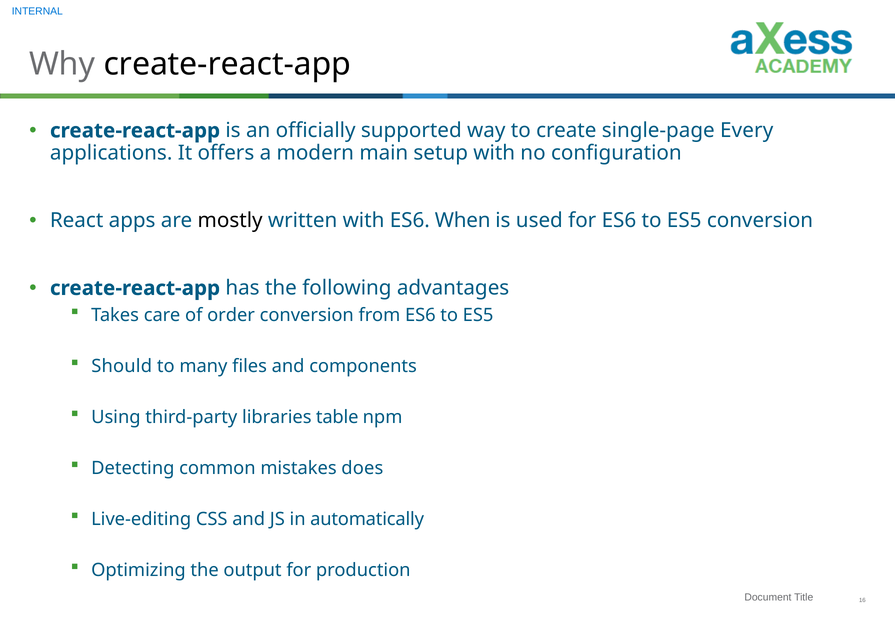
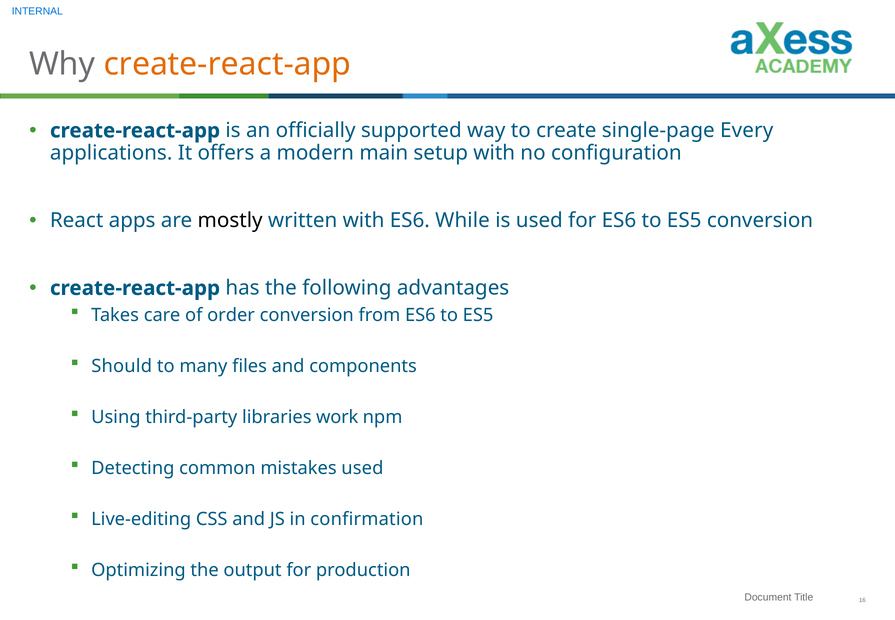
create-react-app at (227, 64) colour: black -> orange
When: When -> While
table: table -> work
mistakes does: does -> used
automatically: automatically -> confirmation
